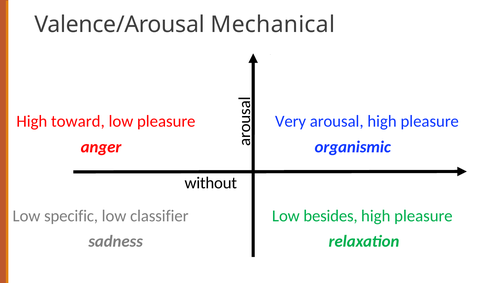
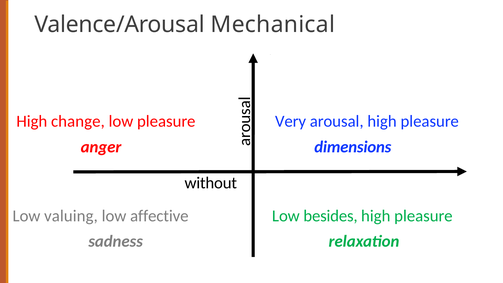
toward: toward -> change
organismic: organismic -> dimensions
specific: specific -> valuing
classifier: classifier -> affective
